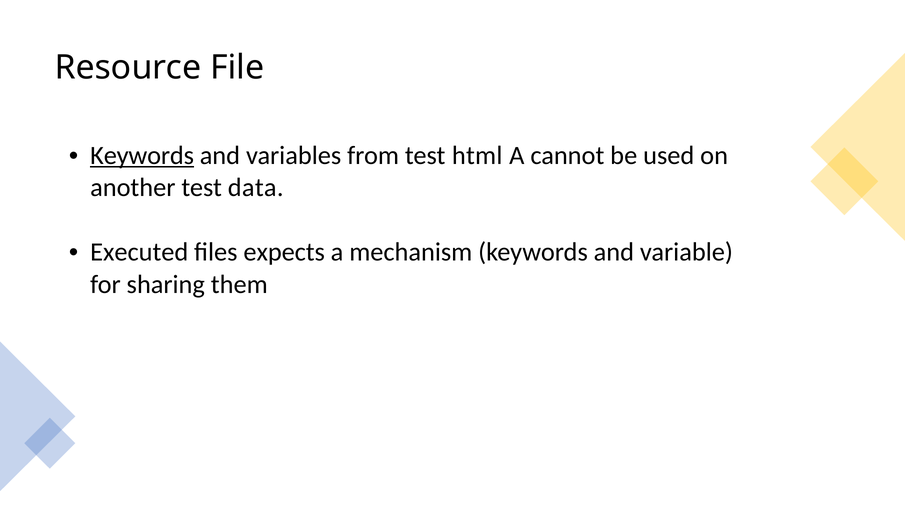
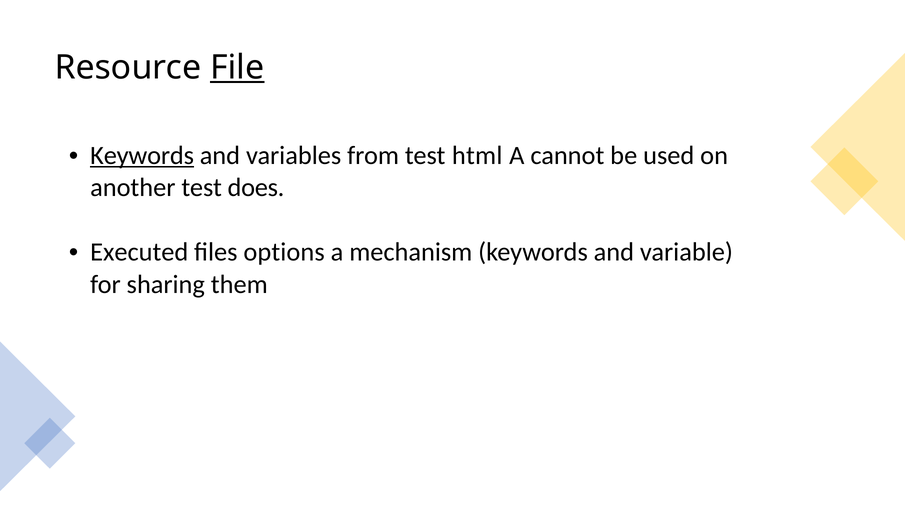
File underline: none -> present
data: data -> does
expects: expects -> options
